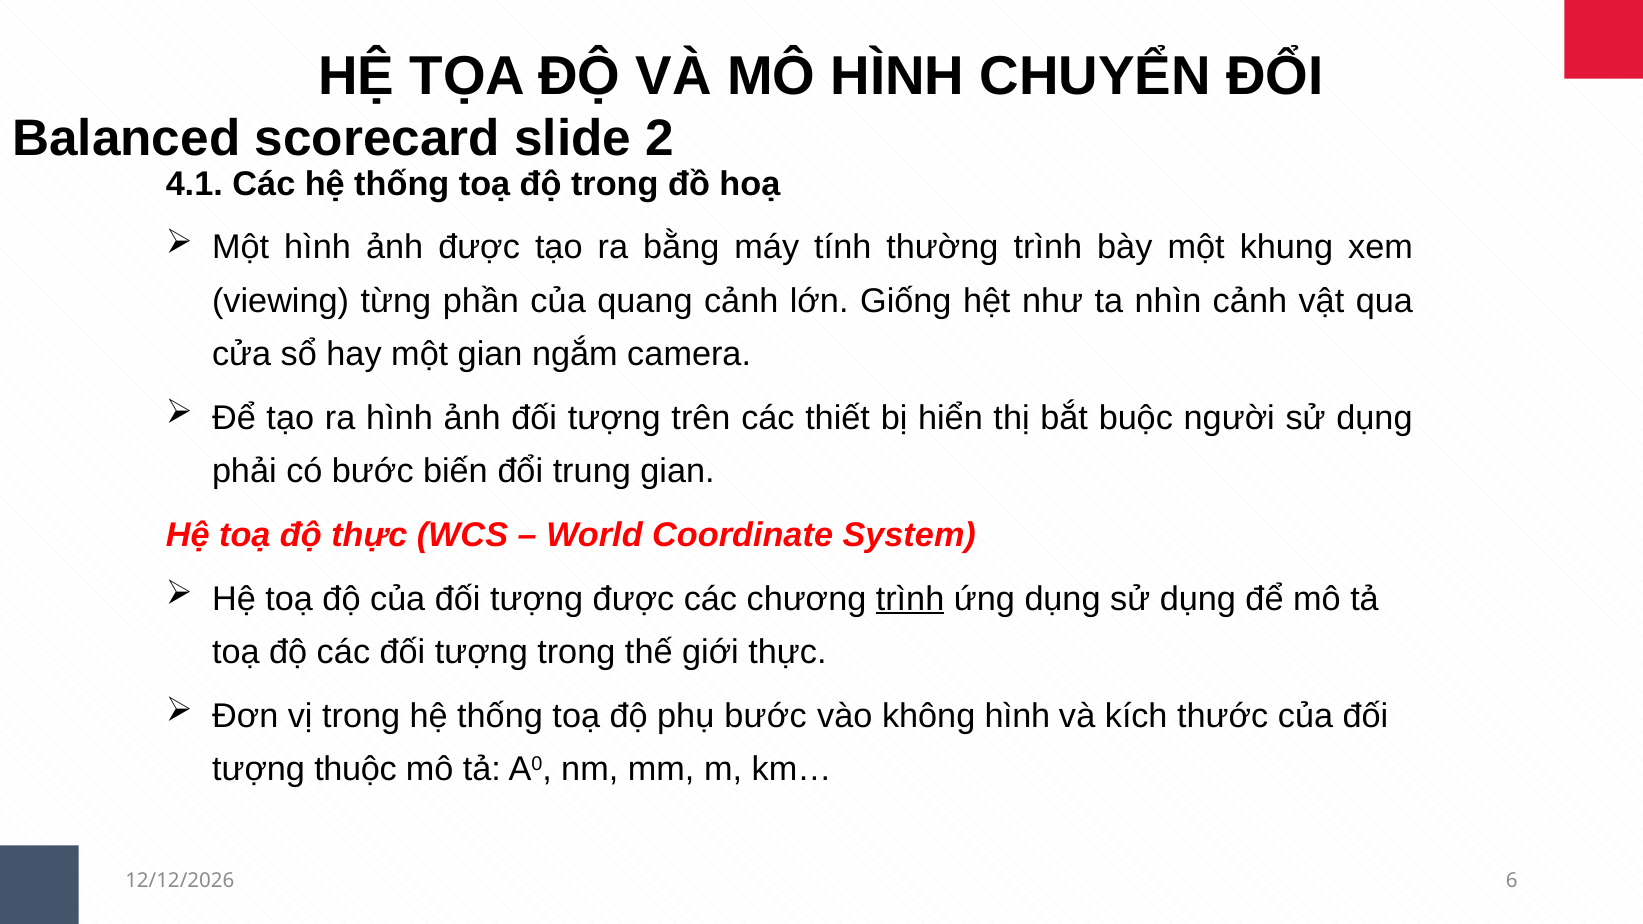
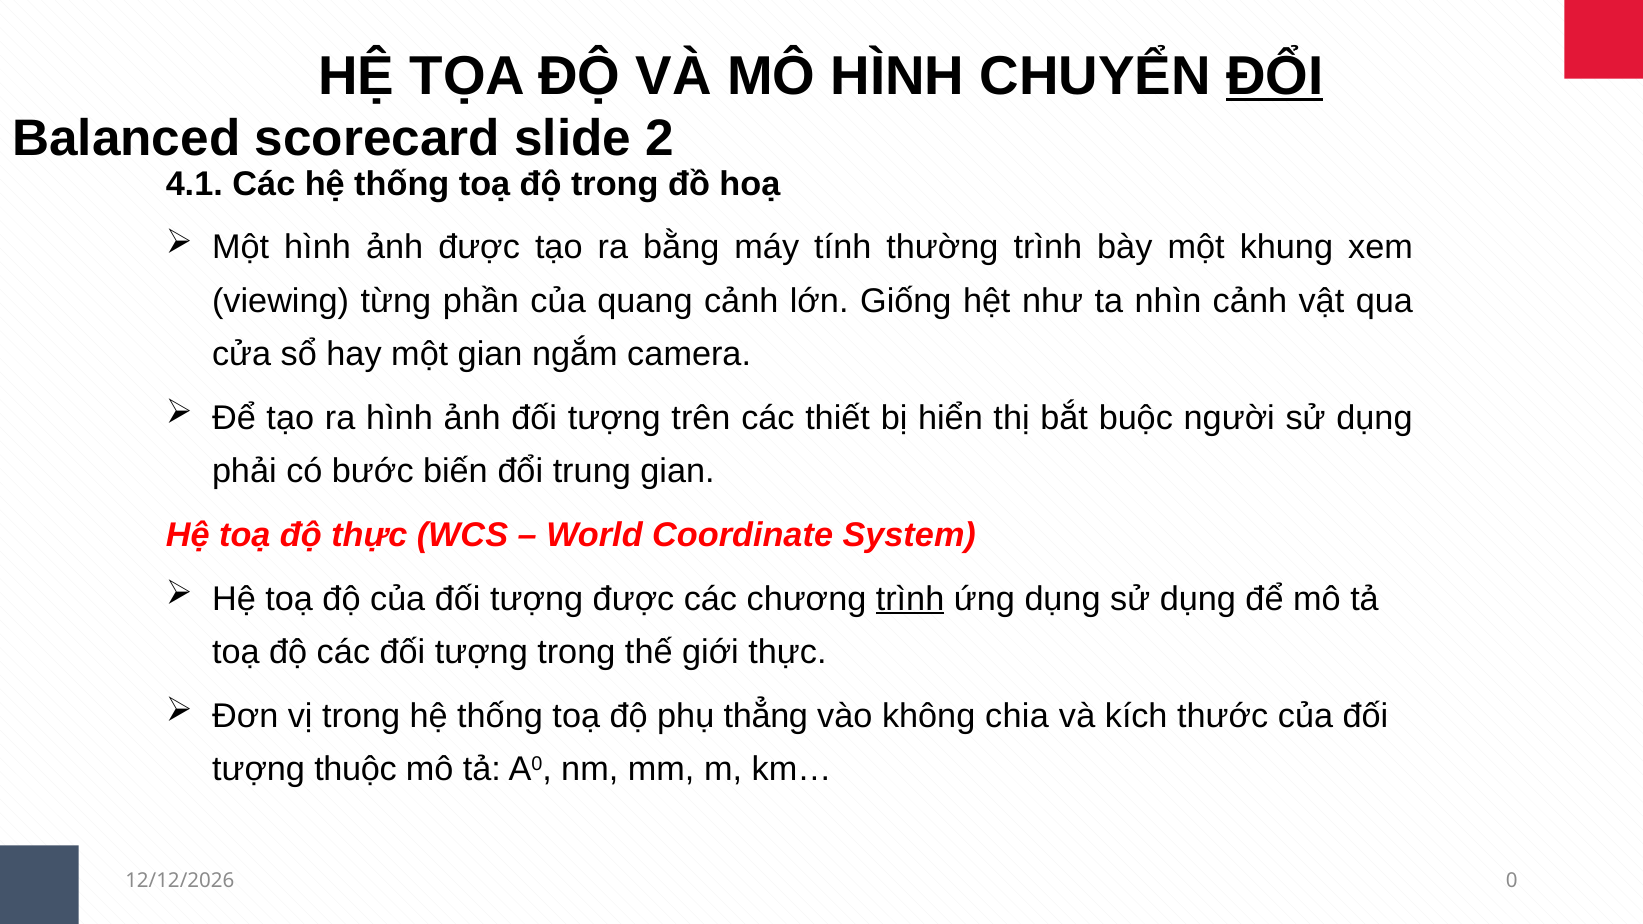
ĐỔI at (1275, 76) underline: none -> present
phụ bước: bước -> thẳng
không hình: hình -> chia
6: 6 -> 0
